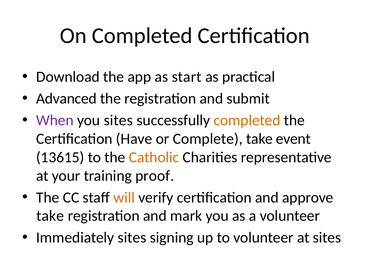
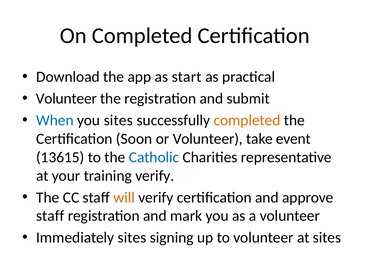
Advanced at (66, 99): Advanced -> Volunteer
When colour: purple -> blue
Have: Have -> Soon
or Complete: Complete -> Volunteer
Catholic colour: orange -> blue
training proof: proof -> verify
take at (50, 216): take -> staff
